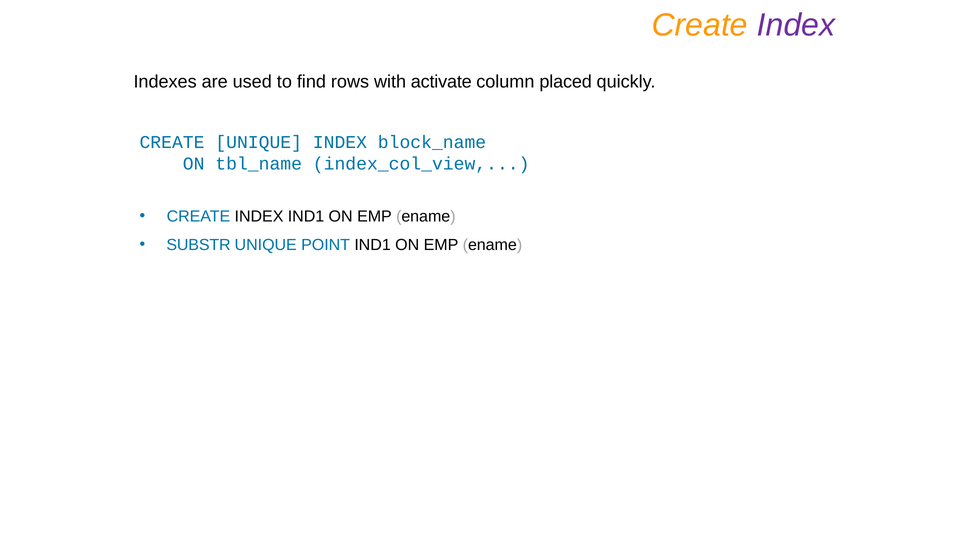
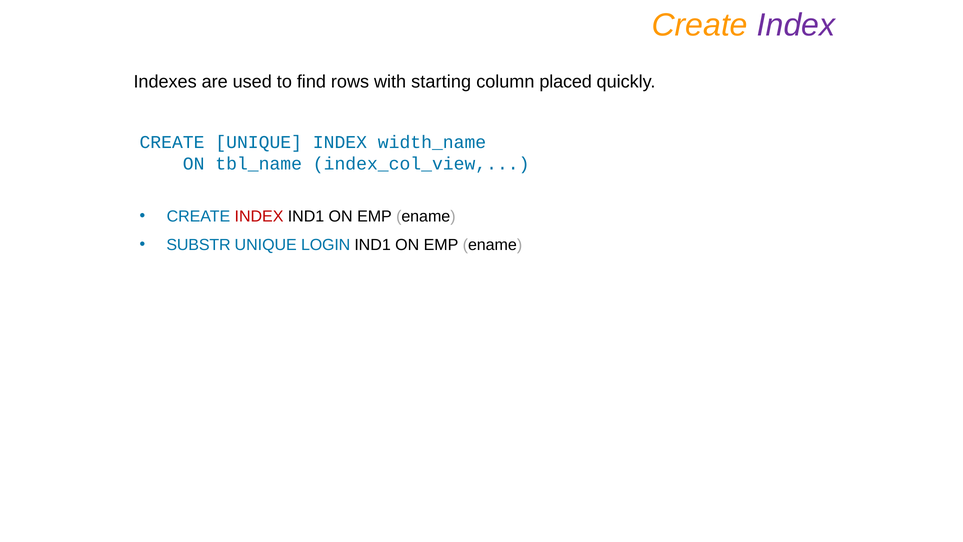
activate: activate -> starting
block_name: block_name -> width_name
INDEX at (259, 216) colour: black -> red
POINT: POINT -> LOGIN
